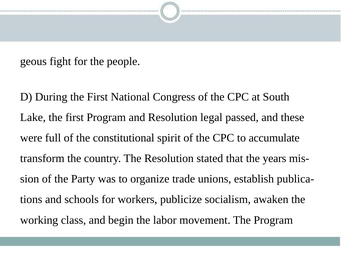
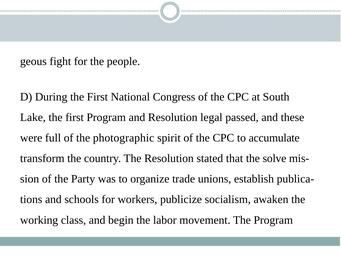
constitutional: constitutional -> photographic
years: years -> solve
